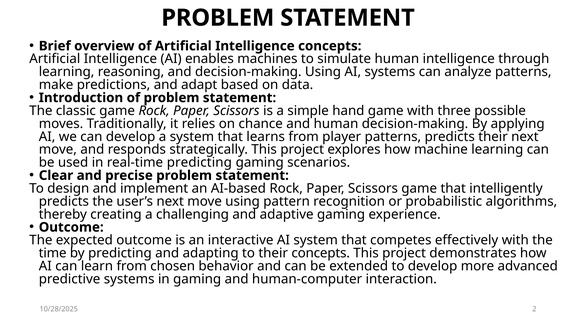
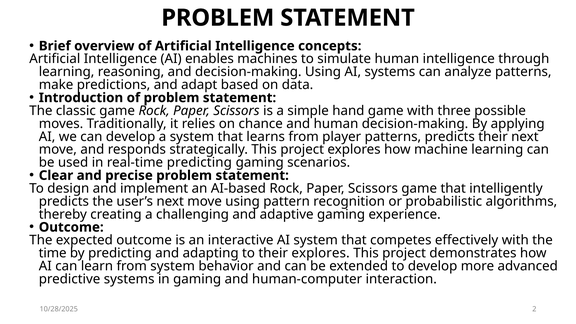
their concepts: concepts -> explores
from chosen: chosen -> system
